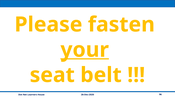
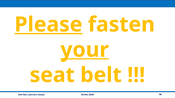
Please underline: none -> present
